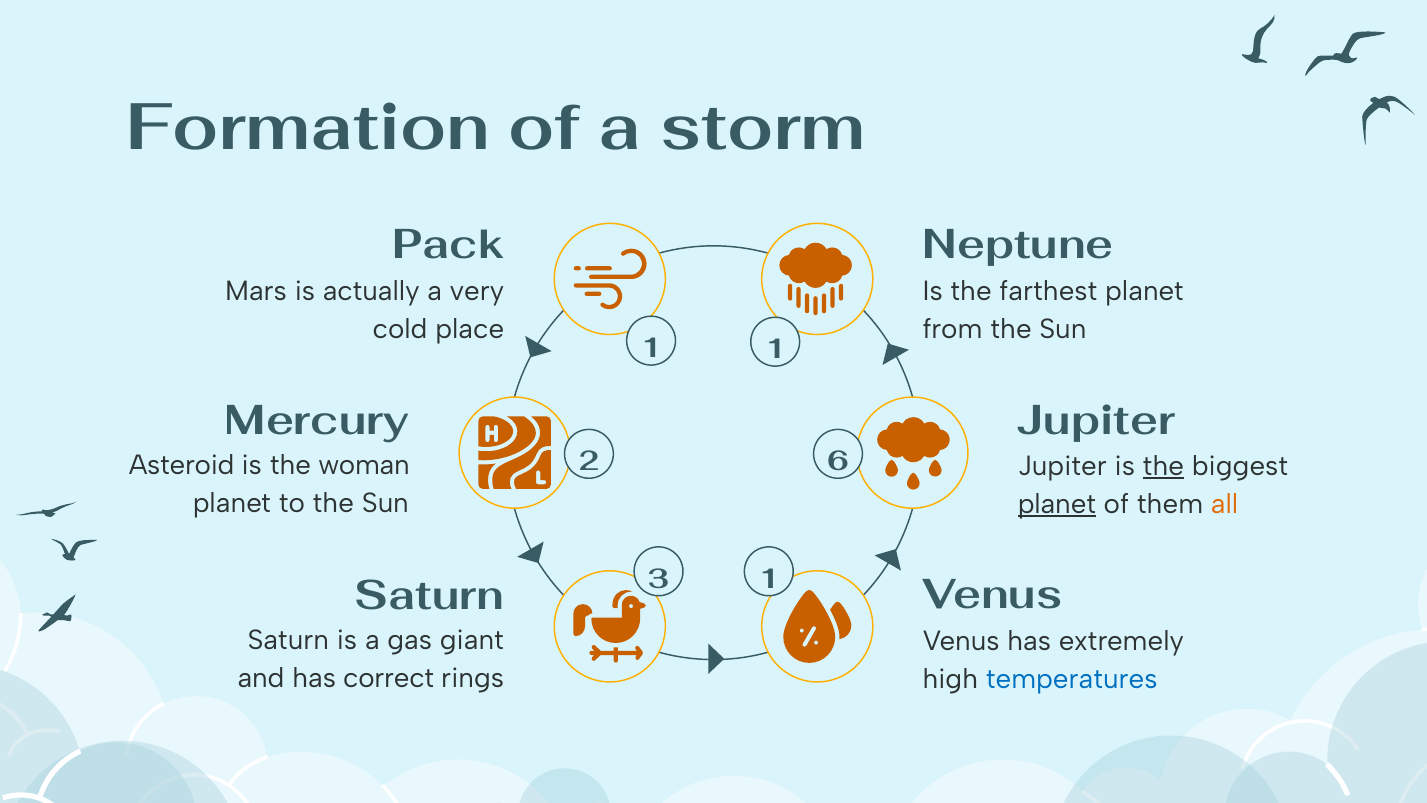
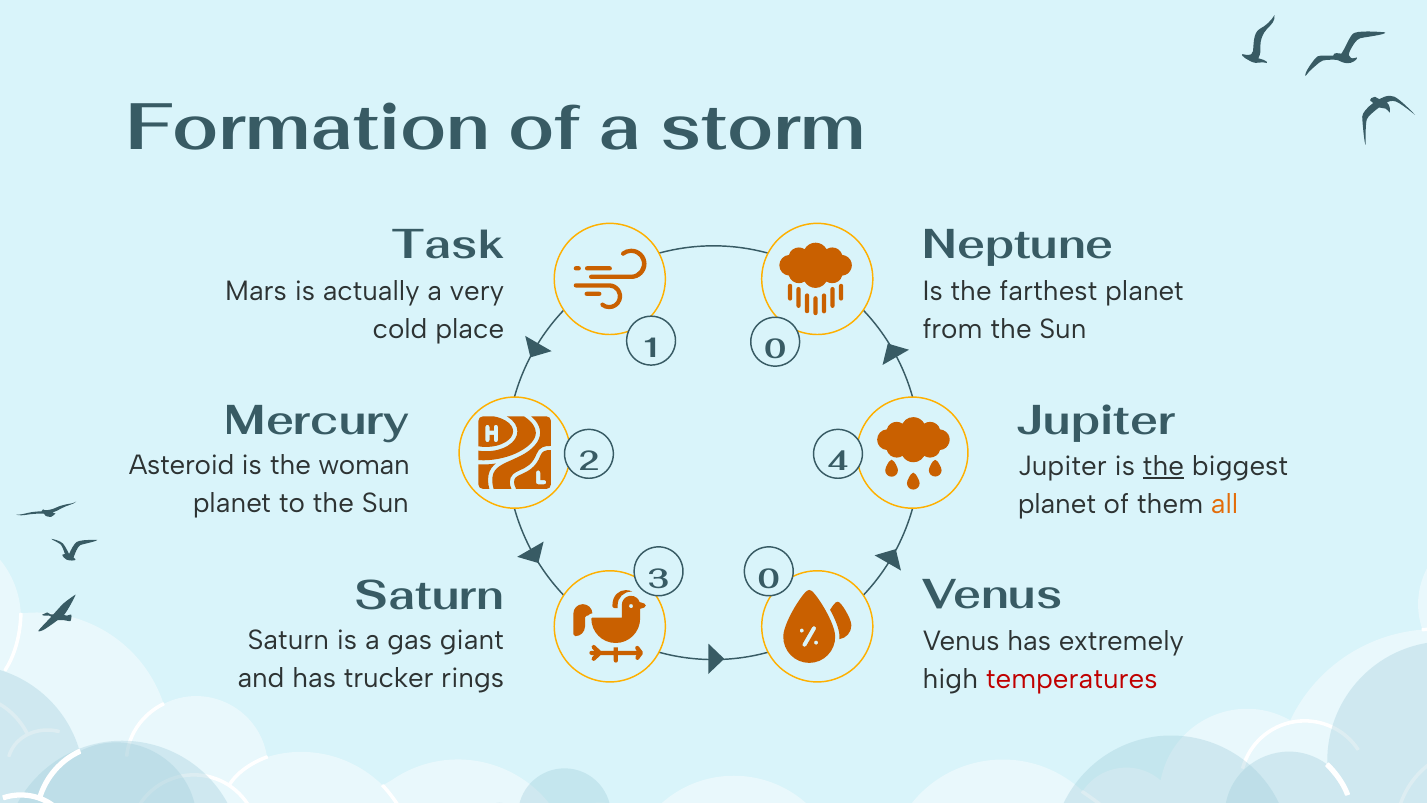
Pack: Pack -> Task
1 1: 1 -> 0
6: 6 -> 4
planet at (1057, 504) underline: present -> none
3 1: 1 -> 0
correct: correct -> trucker
temperatures colour: blue -> red
